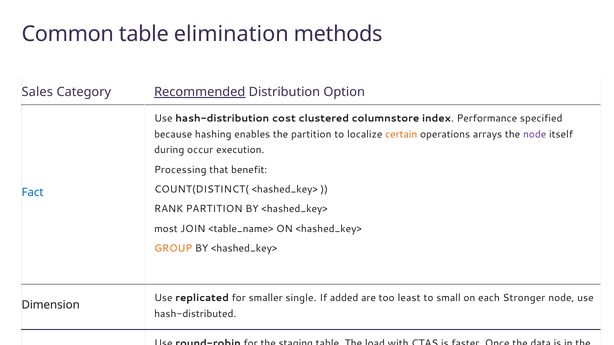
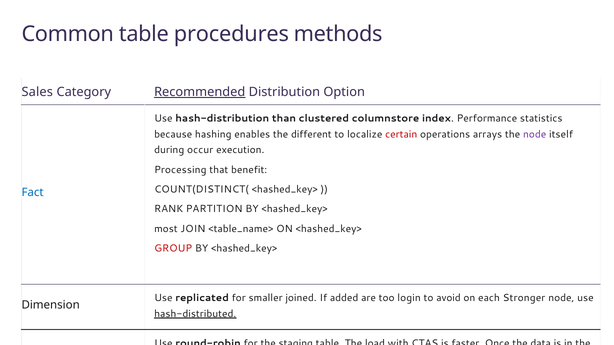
elimination: elimination -> procedures
cost: cost -> than
specified: specified -> statistics
the partition: partition -> different
certain colour: orange -> red
GROUP colour: orange -> red
single: single -> joined
least: least -> login
small: small -> avoid
hash-distributed underline: none -> present
